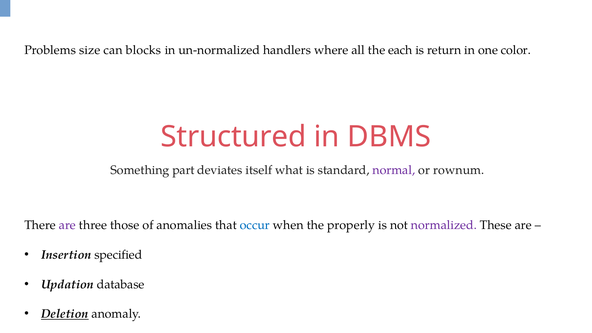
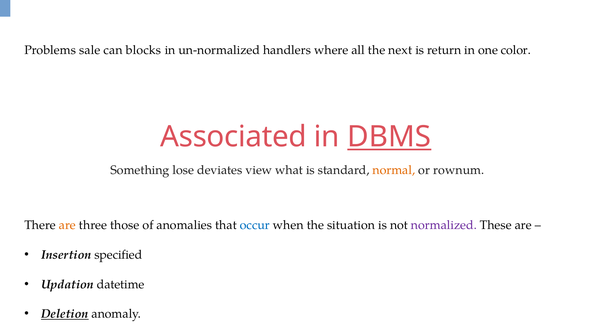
size: size -> sale
each: each -> next
Structured: Structured -> Associated
DBMS underline: none -> present
part: part -> lose
itself: itself -> view
normal colour: purple -> orange
are at (67, 225) colour: purple -> orange
properly: properly -> situation
database: database -> datetime
